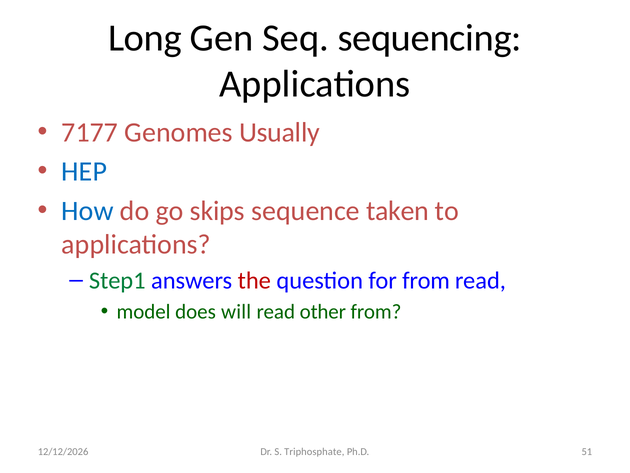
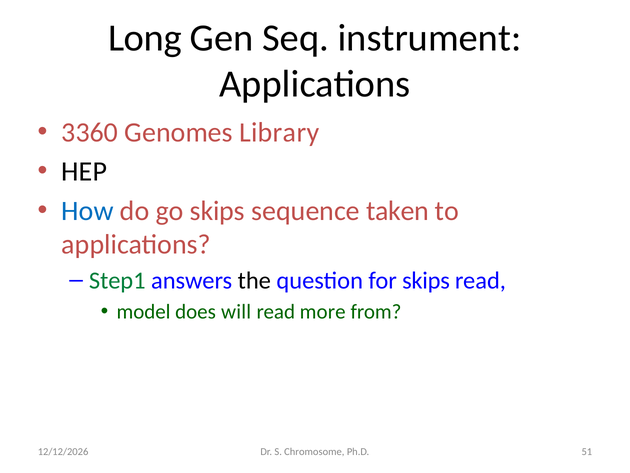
sequencing: sequencing -> instrument
7177: 7177 -> 3360
Usually: Usually -> Library
HEP colour: blue -> black
the colour: red -> black
for from: from -> skips
other: other -> more
Triphosphate: Triphosphate -> Chromosome
